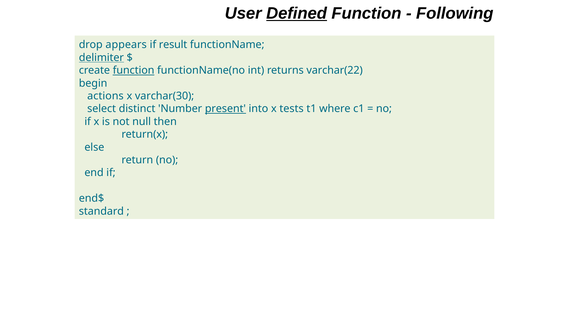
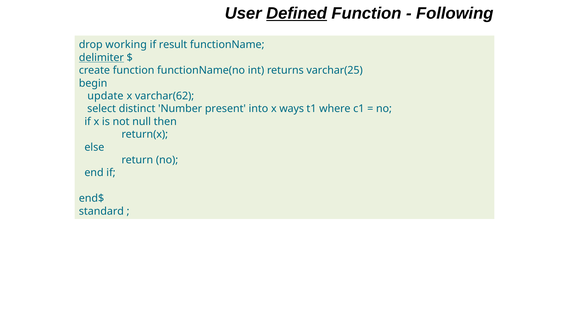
appears: appears -> working
function at (134, 70) underline: present -> none
varchar(22: varchar(22 -> varchar(25
actions: actions -> update
varchar(30: varchar(30 -> varchar(62
present underline: present -> none
tests: tests -> ways
